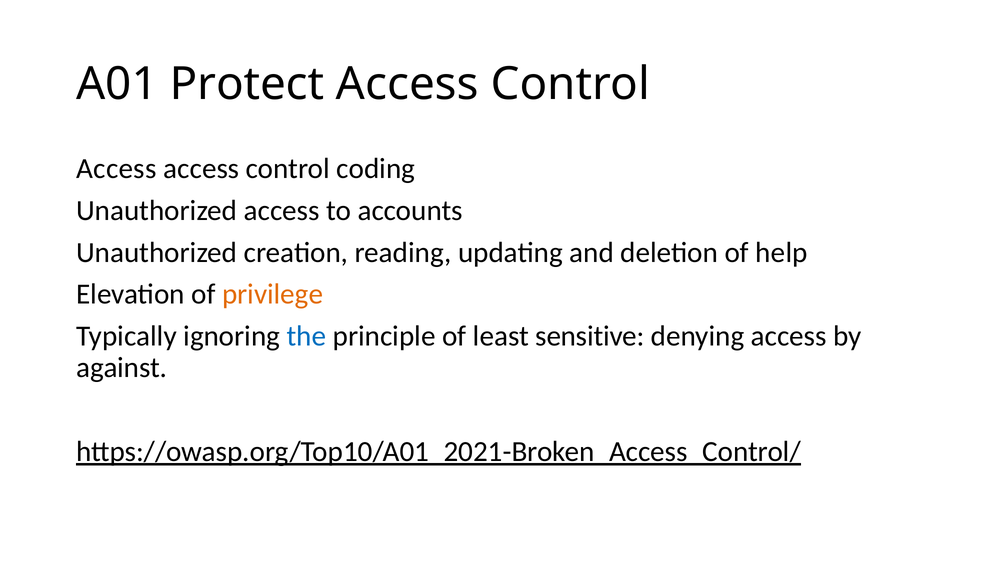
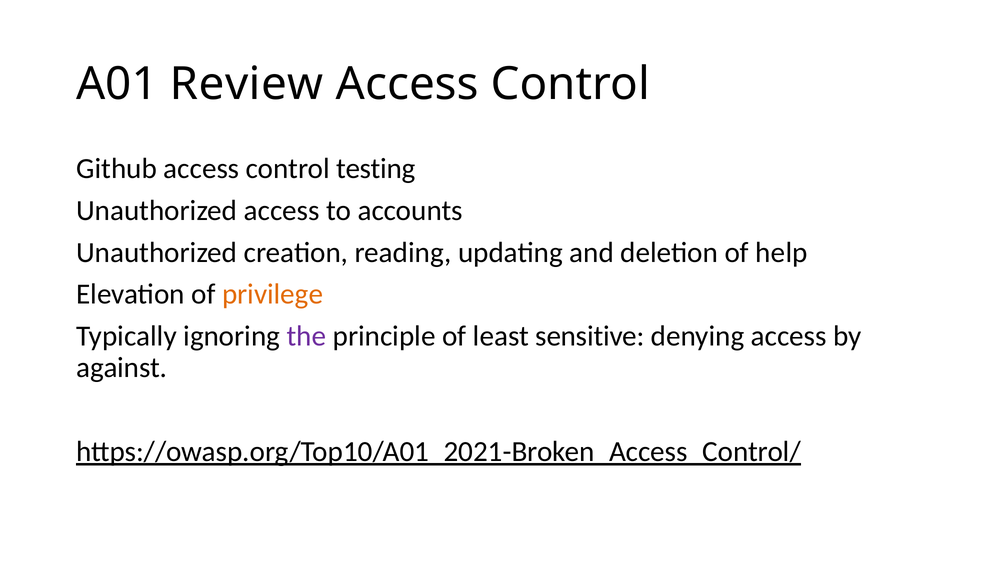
Protect: Protect -> Review
Access at (116, 169): Access -> Github
coding: coding -> testing
the colour: blue -> purple
